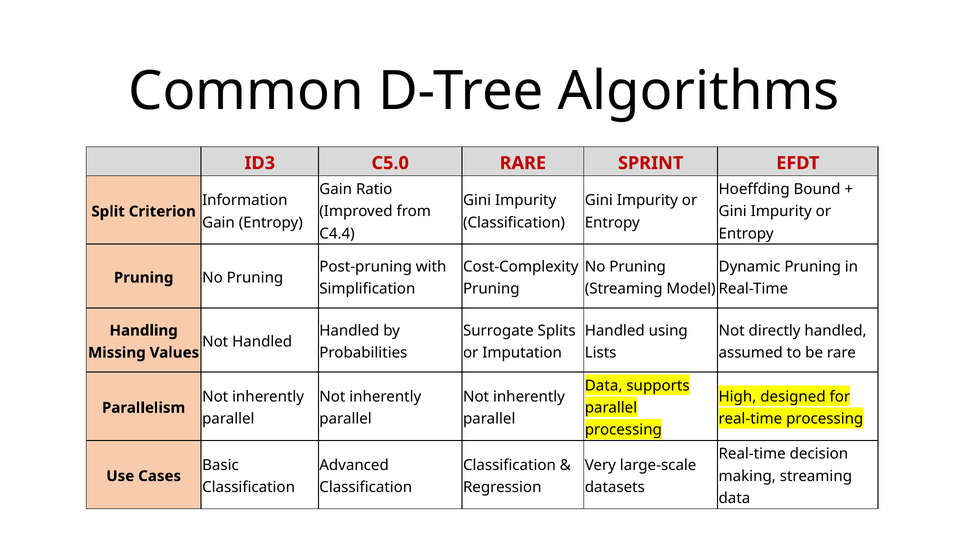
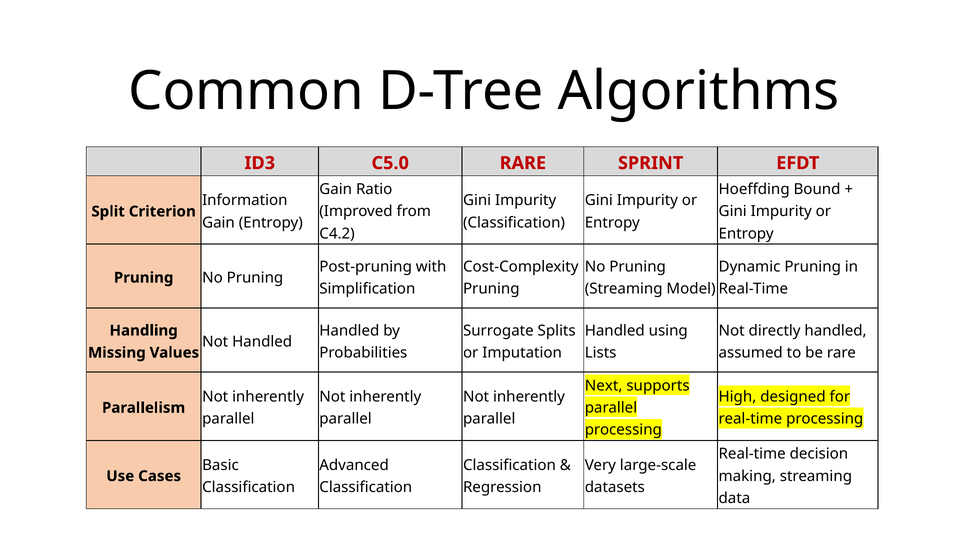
C4.4: C4.4 -> C4.2
Data at (604, 386): Data -> Next
